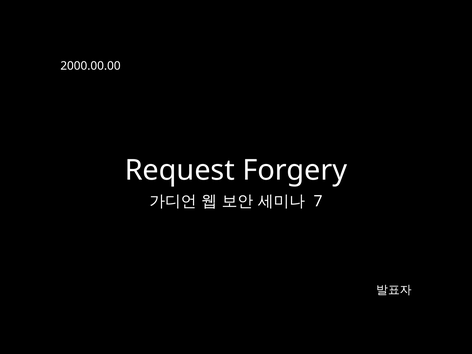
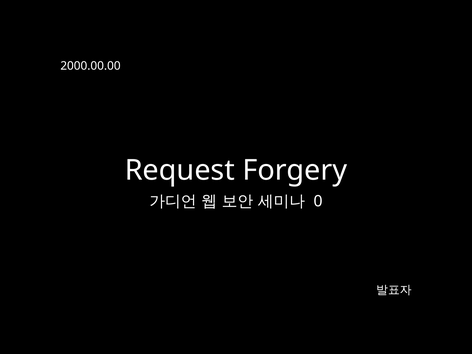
7: 7 -> 0
